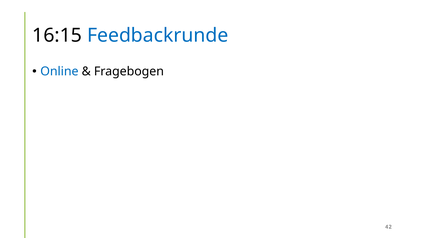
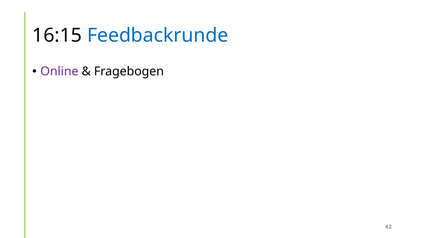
Online colour: blue -> purple
